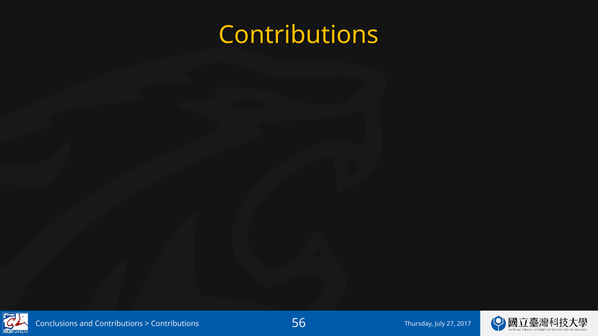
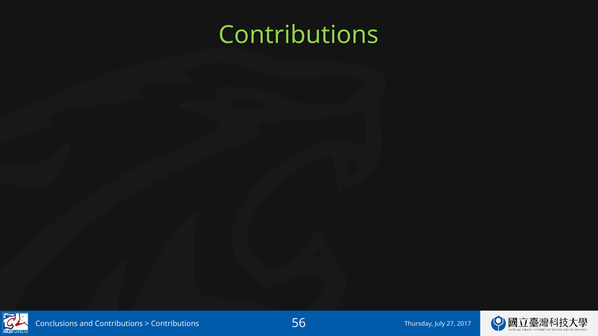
Contributions at (299, 35) colour: yellow -> light green
